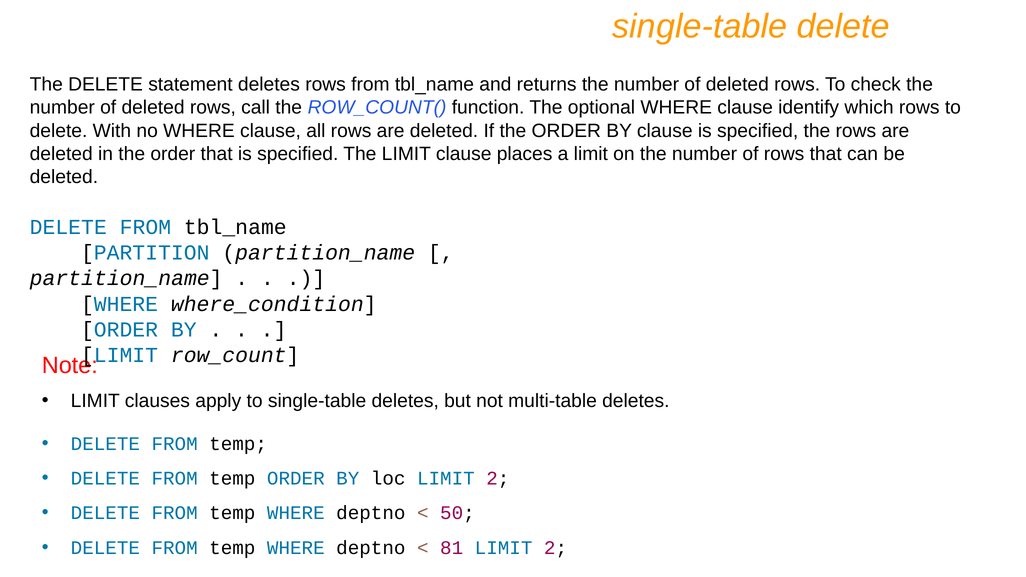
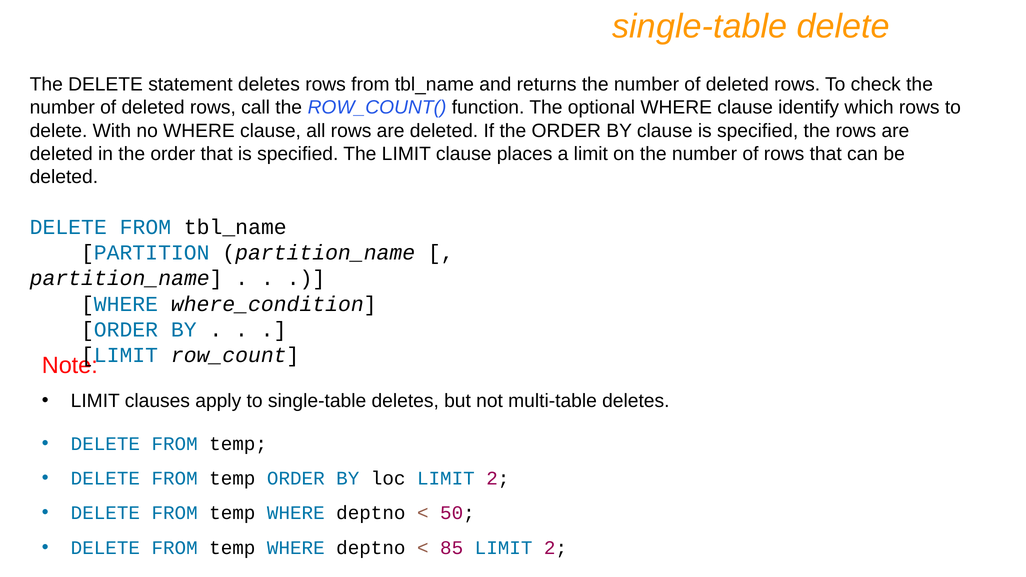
81: 81 -> 85
